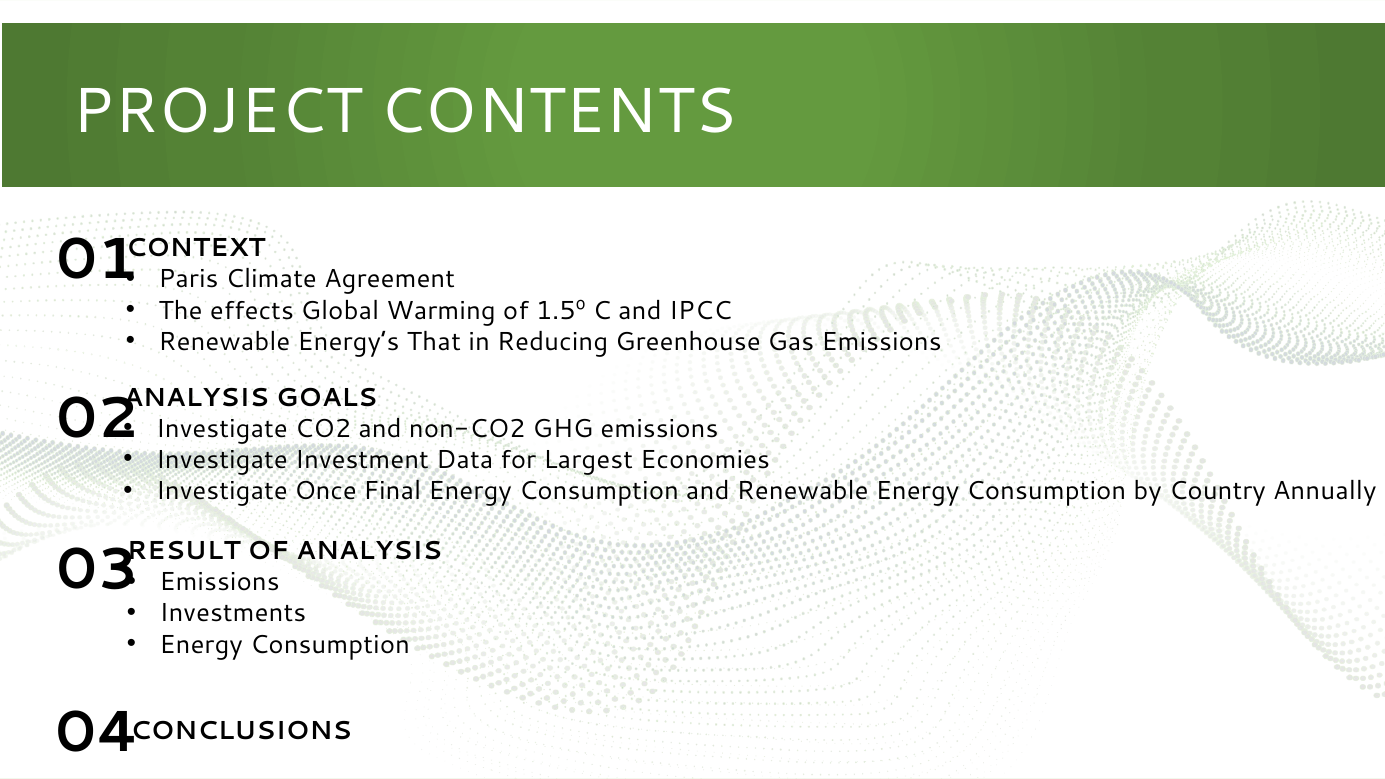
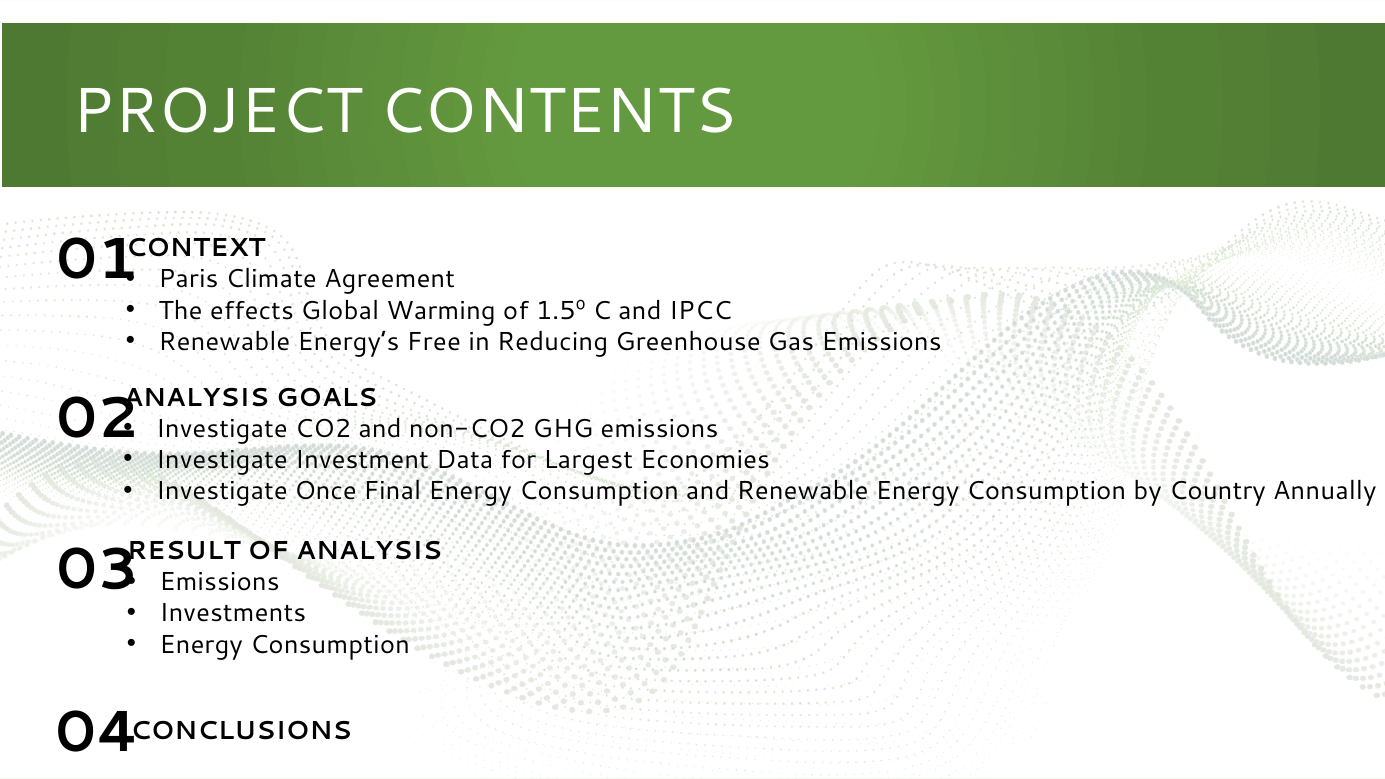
That: That -> Free
